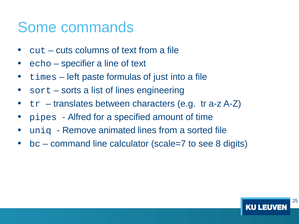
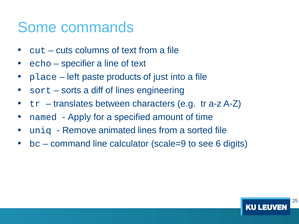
times: times -> place
formulas: formulas -> products
list: list -> diff
pipes: pipes -> named
Alfred: Alfred -> Apply
scale=7: scale=7 -> scale=9
8: 8 -> 6
